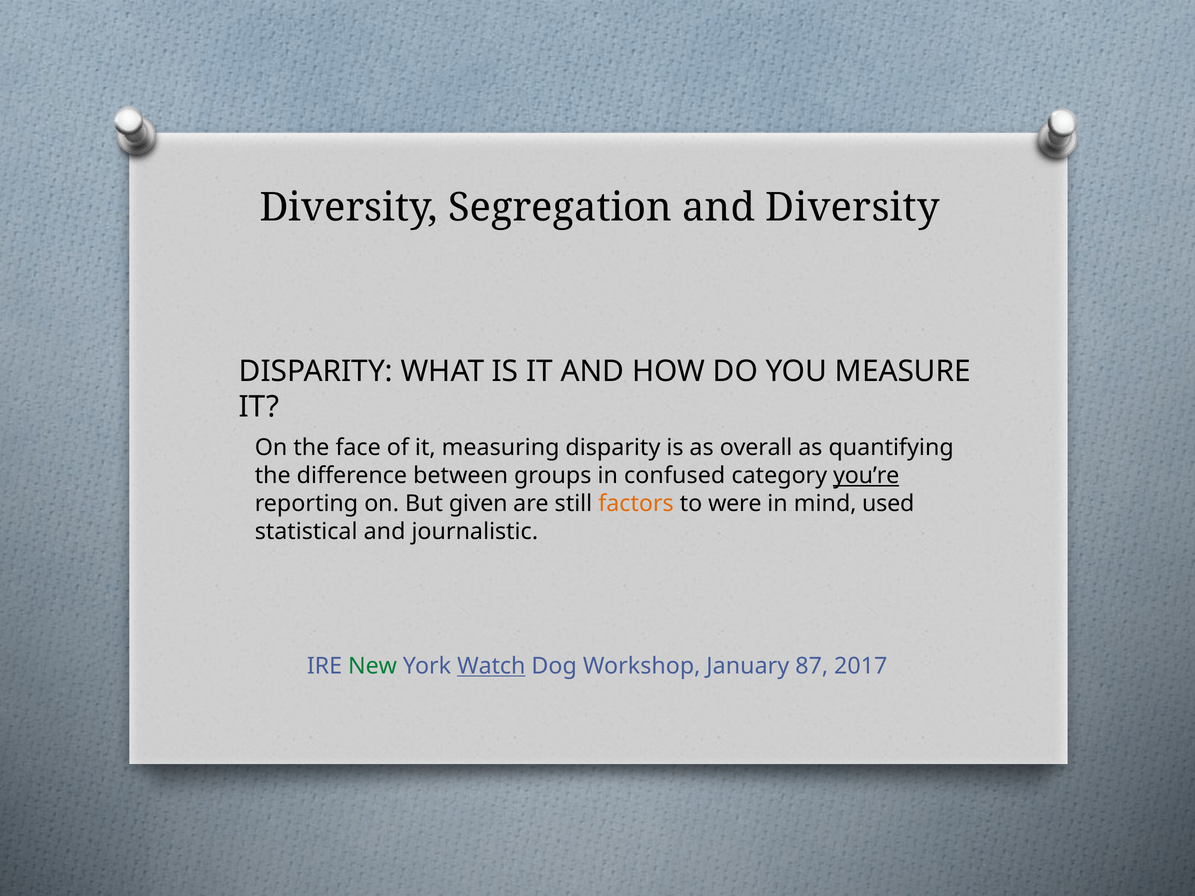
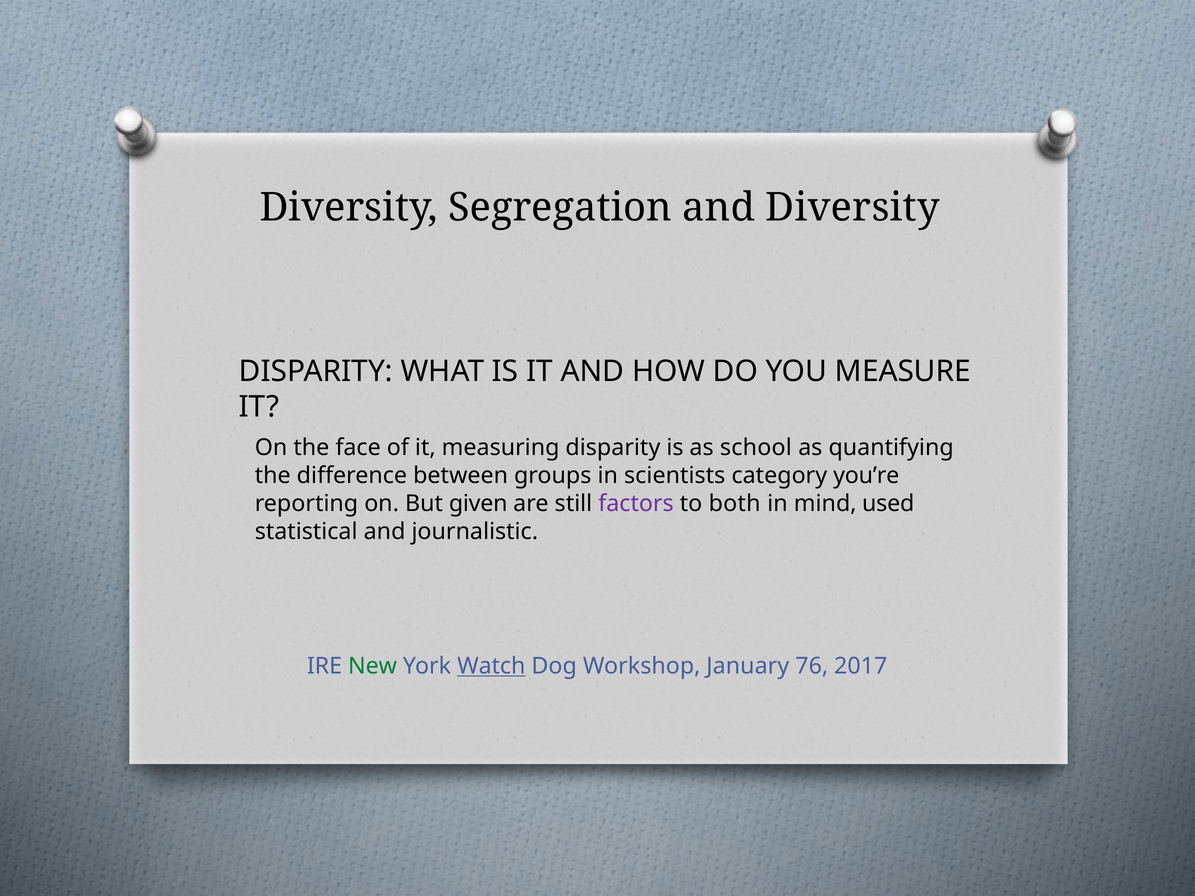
overall: overall -> school
confused: confused -> scientists
you’re underline: present -> none
factors colour: orange -> purple
were: were -> both
87: 87 -> 76
